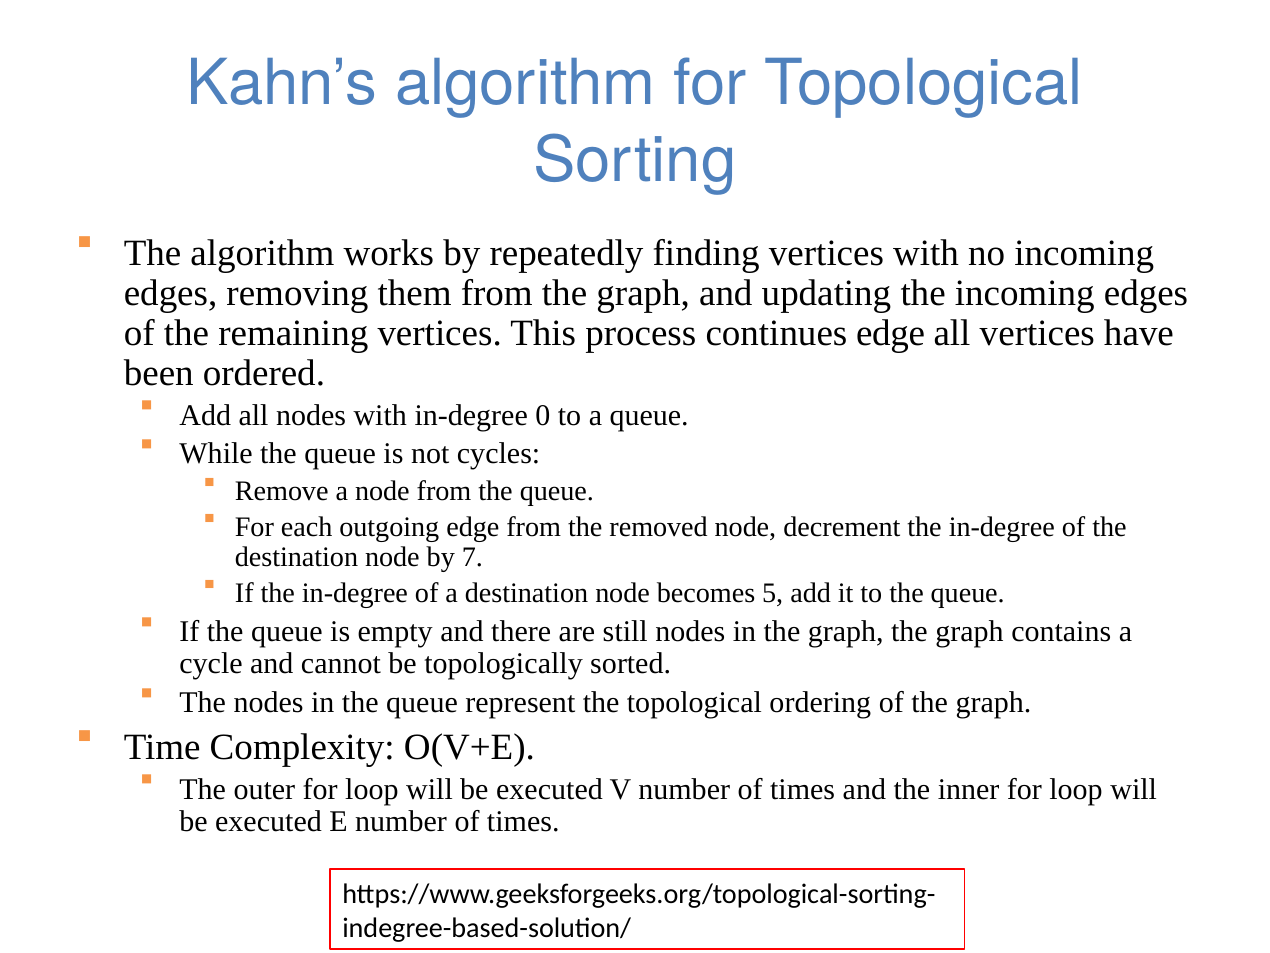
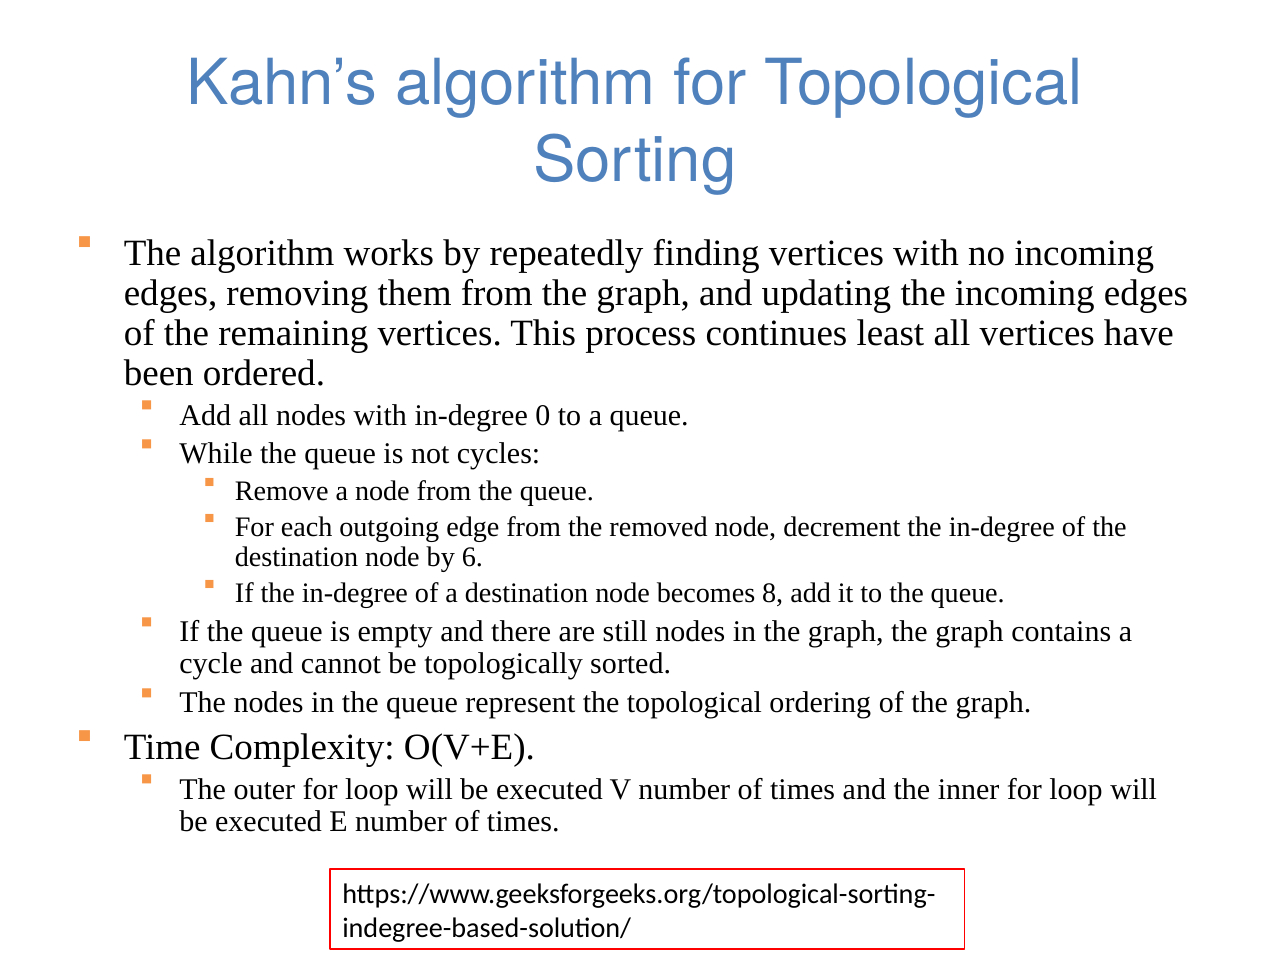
continues edge: edge -> least
7: 7 -> 6
5: 5 -> 8
